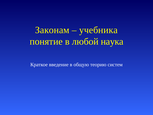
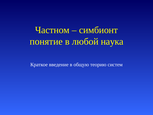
Законам: Законам -> Частном
учебника: учебника -> симбионт
